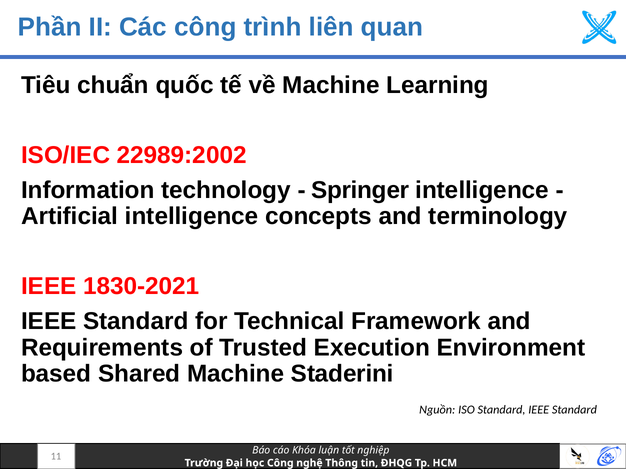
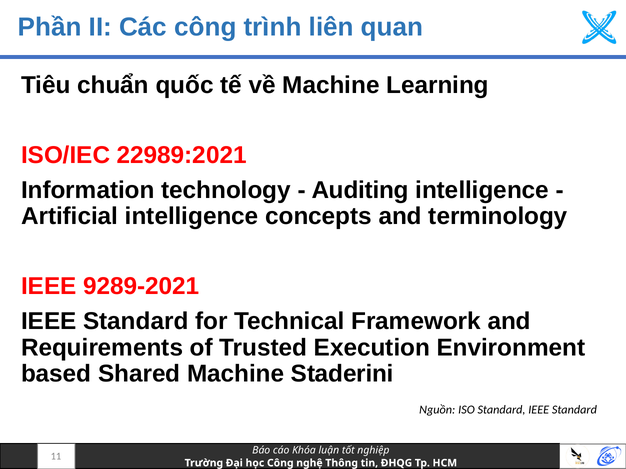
22989:2002: 22989:2002 -> 22989:2021
Springer: Springer -> Auditing
1830-2021: 1830-2021 -> 9289-2021
